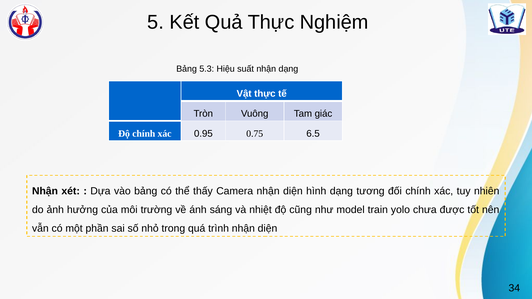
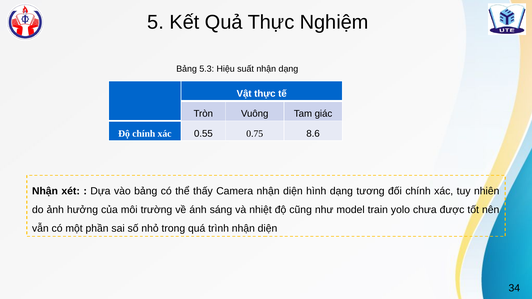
0.95: 0.95 -> 0.55
6.5: 6.5 -> 8.6
